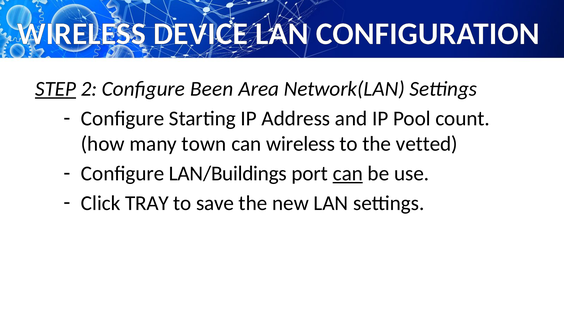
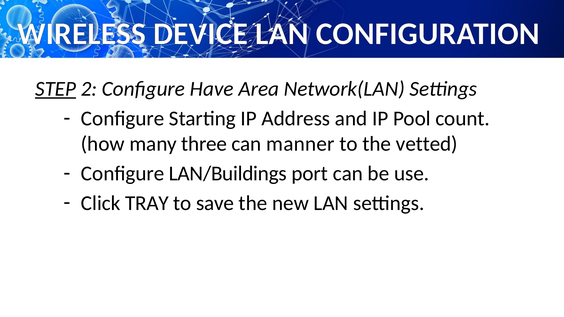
Been: Been -> Have
town: town -> three
can wireless: wireless -> manner
can at (348, 174) underline: present -> none
